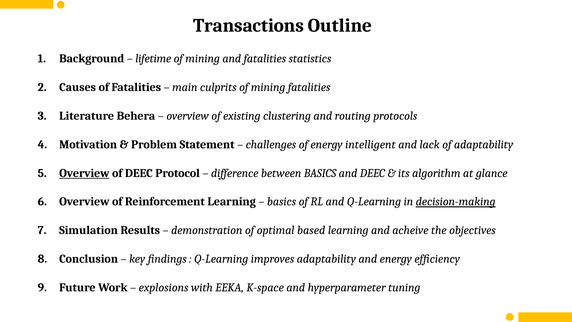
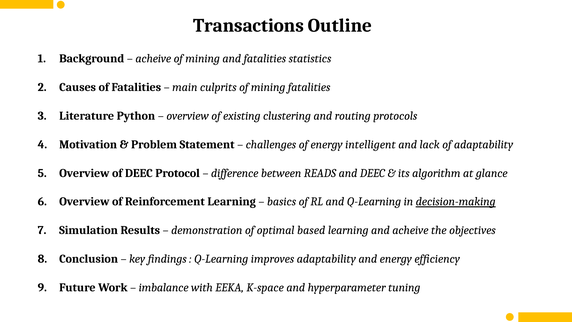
lifetime at (153, 58): lifetime -> acheive
Behera: Behera -> Python
Overview at (84, 173) underline: present -> none
between BASICS: BASICS -> READS
explosions: explosions -> imbalance
